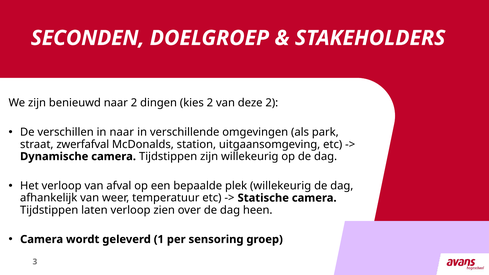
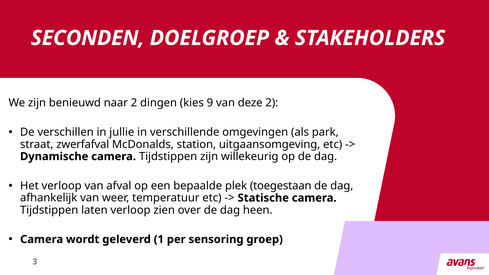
kies 2: 2 -> 9
in naar: naar -> jullie
plek willekeurig: willekeurig -> toegestaan
